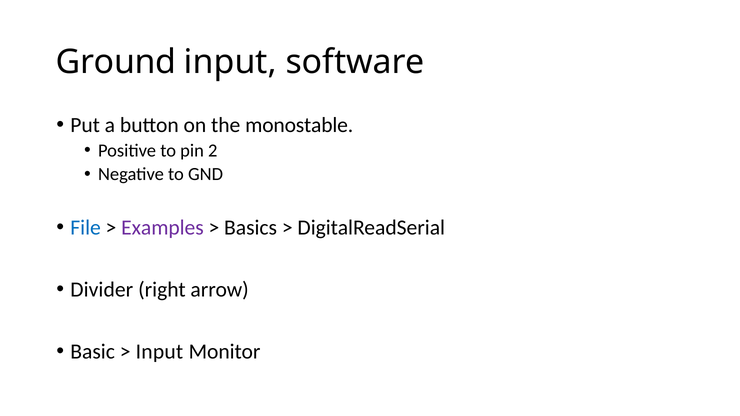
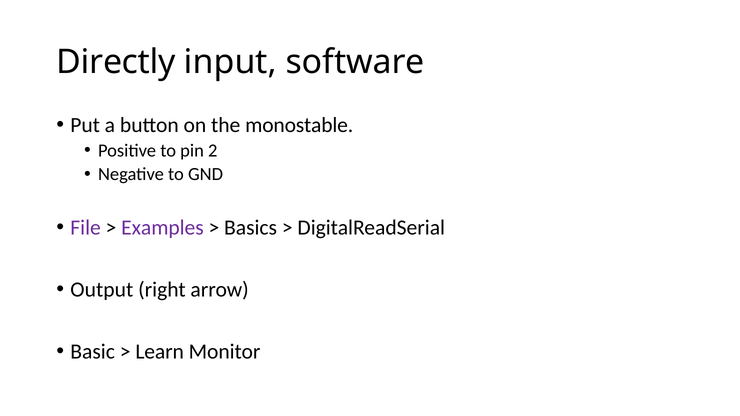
Ground: Ground -> Directly
File colour: blue -> purple
Divider: Divider -> Output
Input at (159, 352): Input -> Learn
